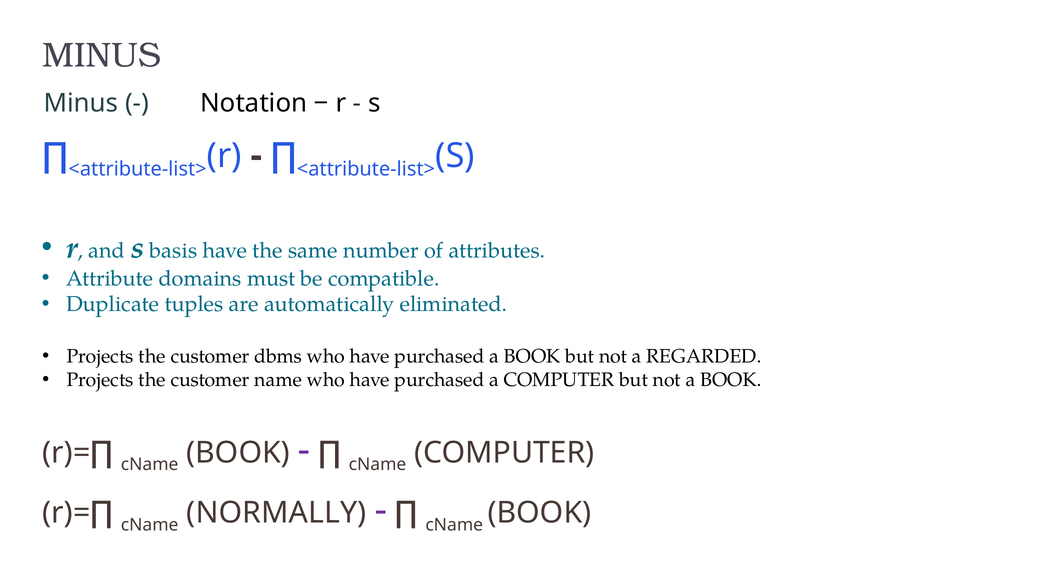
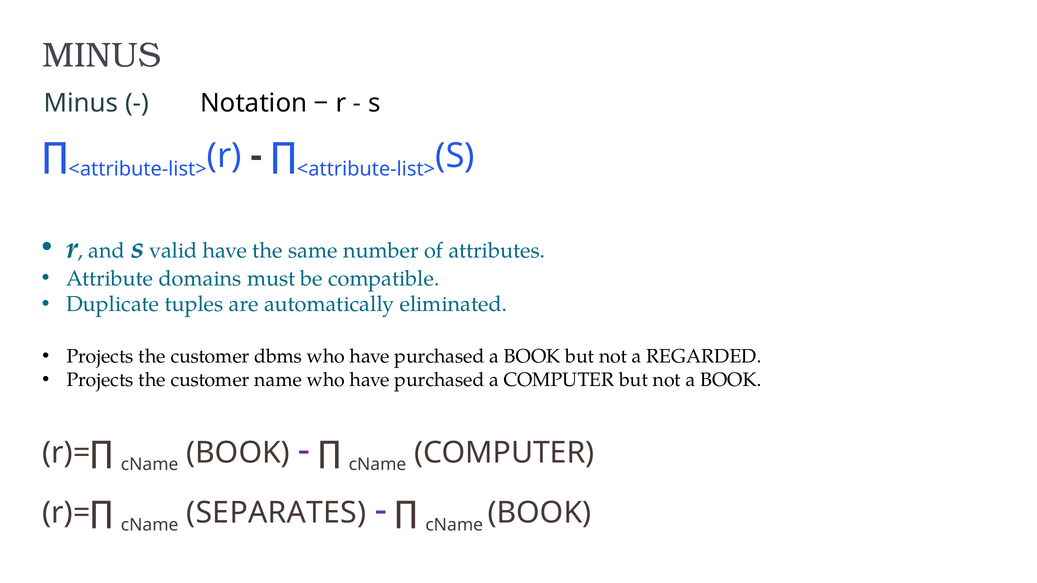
basis: basis -> valid
NORMALLY: NORMALLY -> SEPARATES
